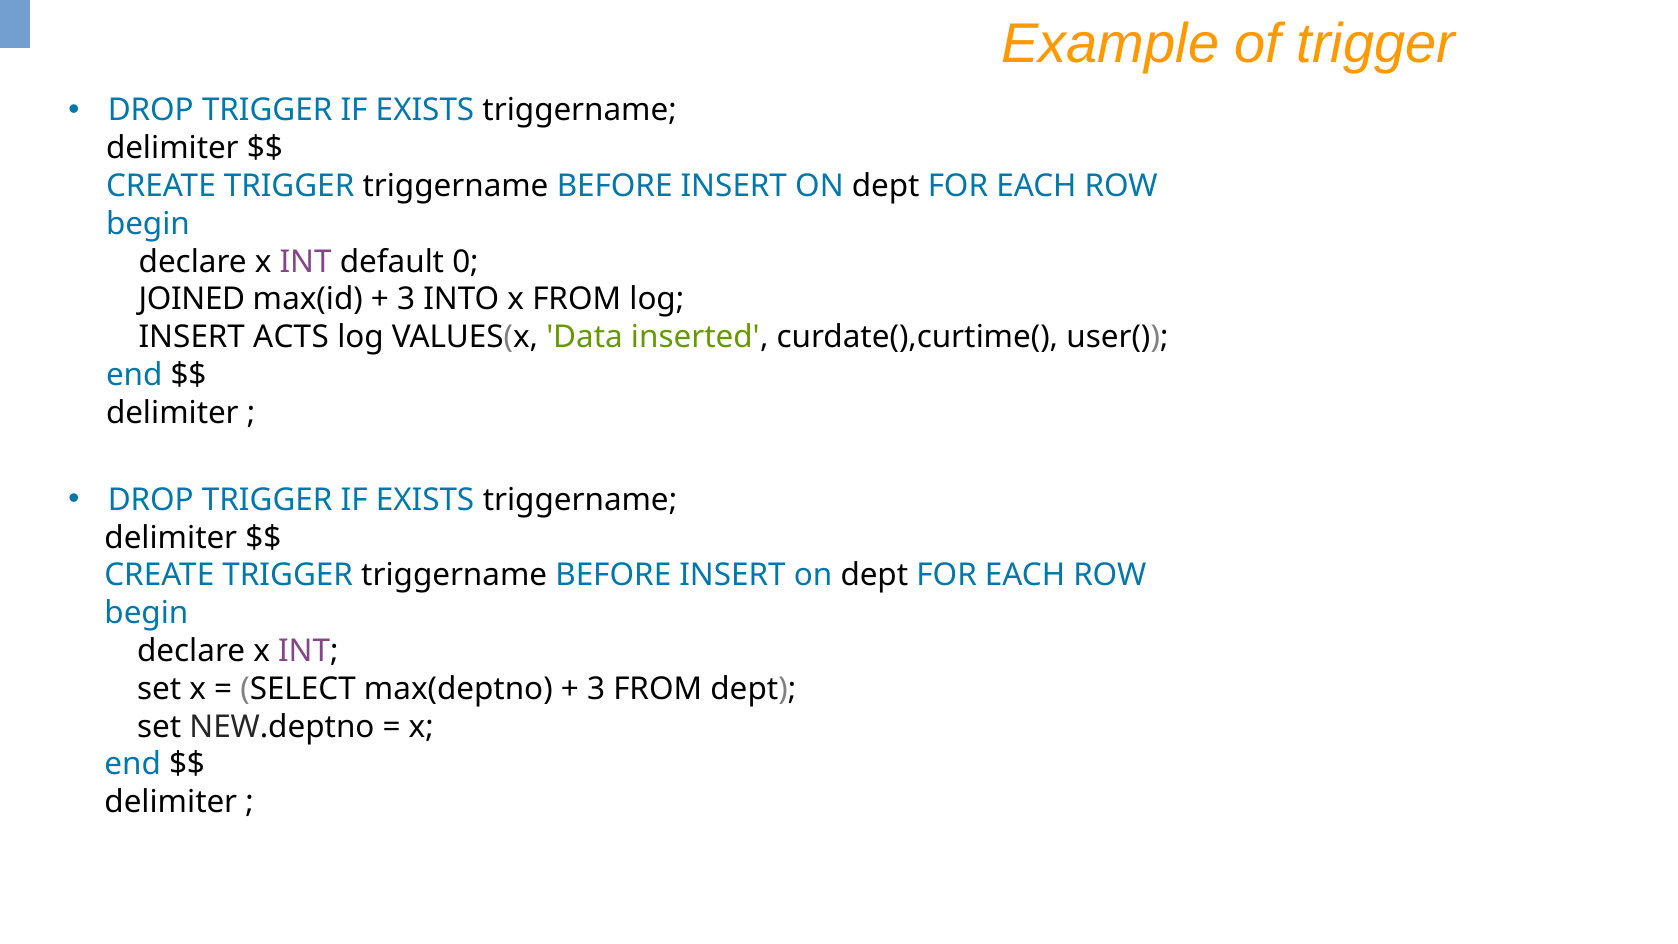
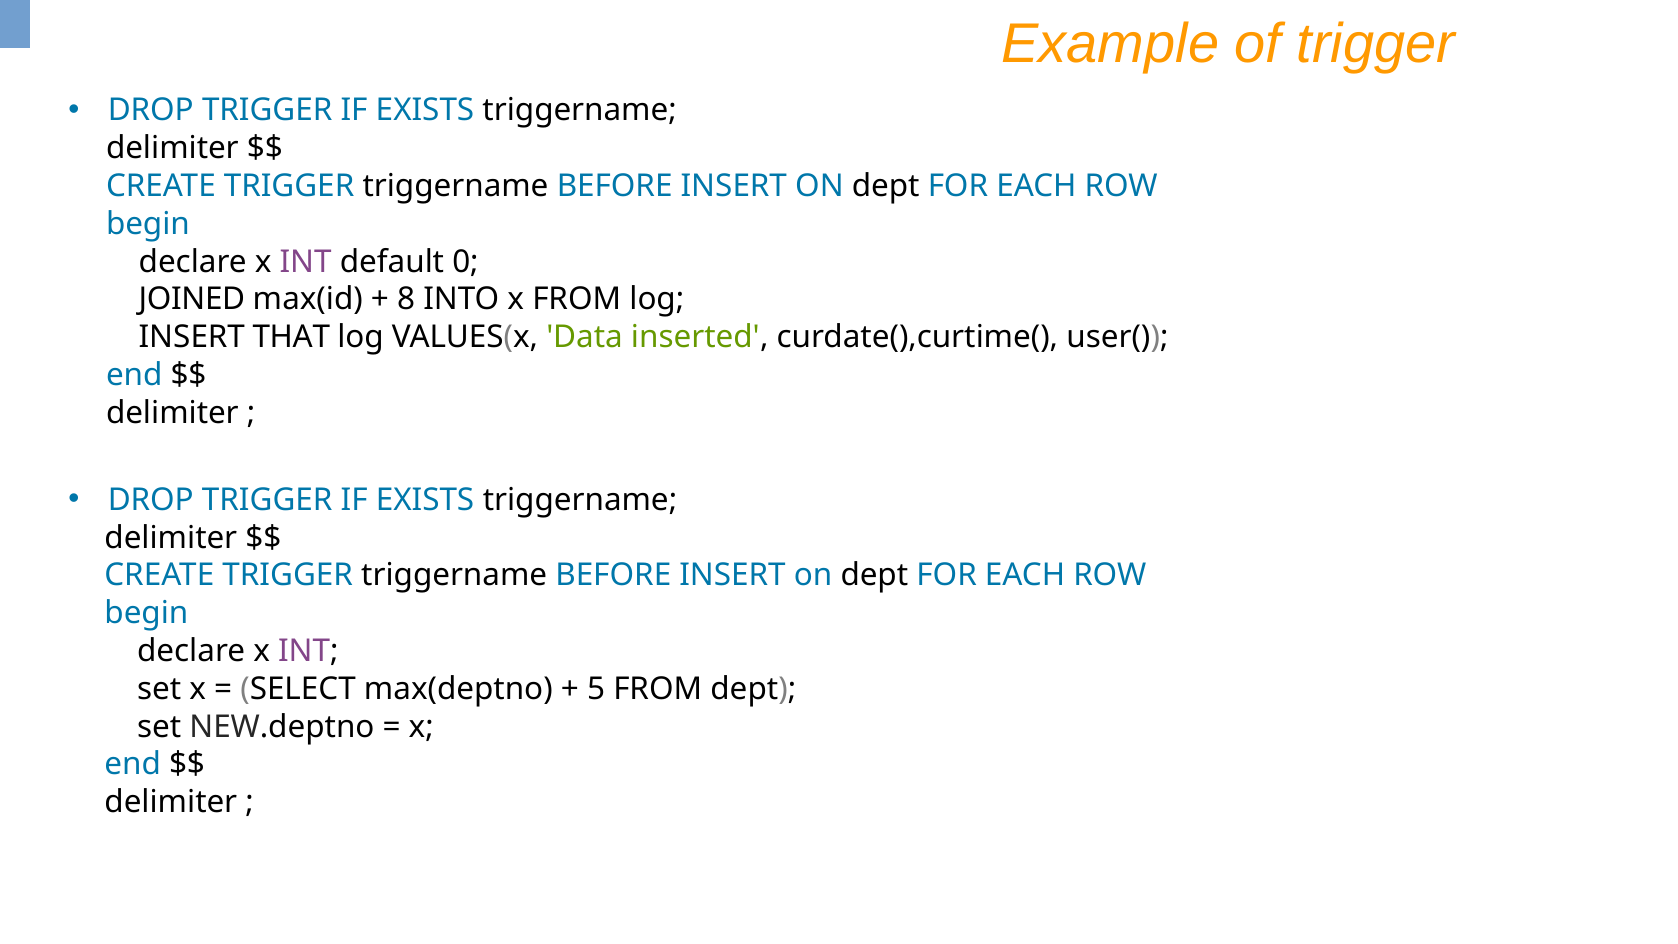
3 at (406, 299): 3 -> 8
ACTS: ACTS -> THAT
3 at (596, 689): 3 -> 5
